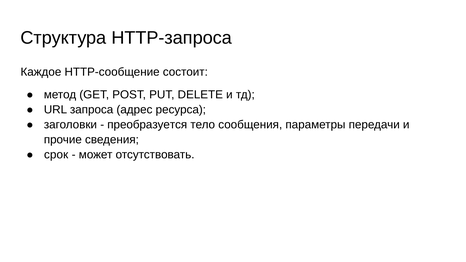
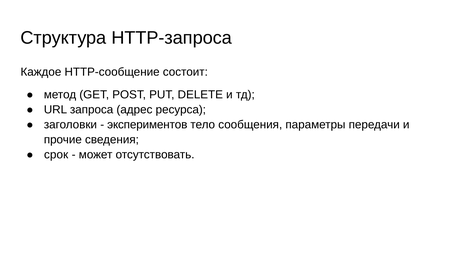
преобразуется: преобразуется -> экспериментов
